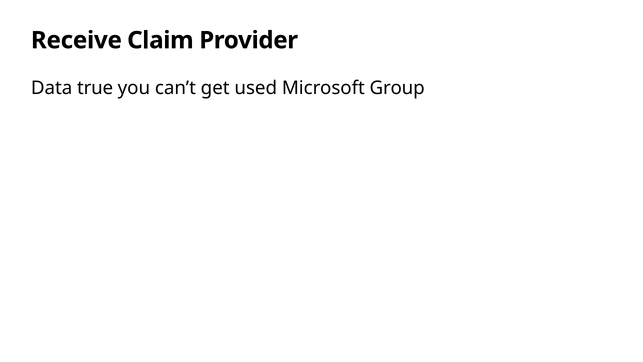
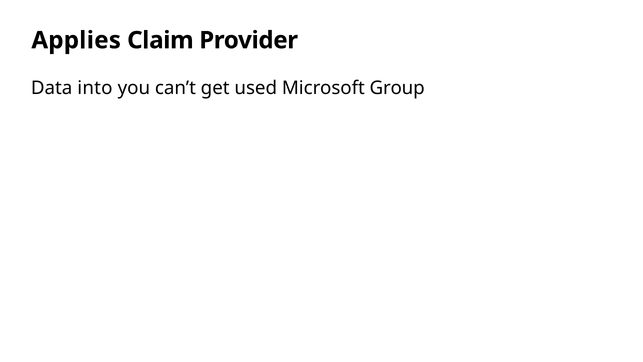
Receive: Receive -> Applies
true: true -> into
